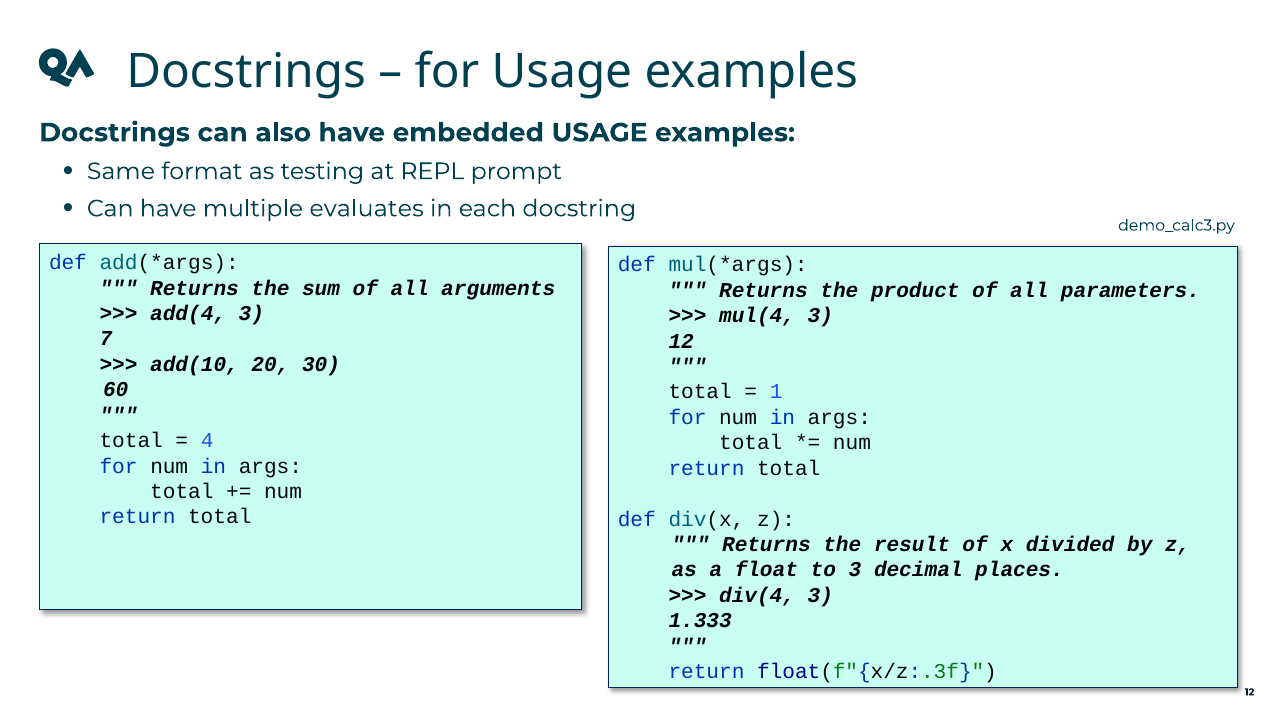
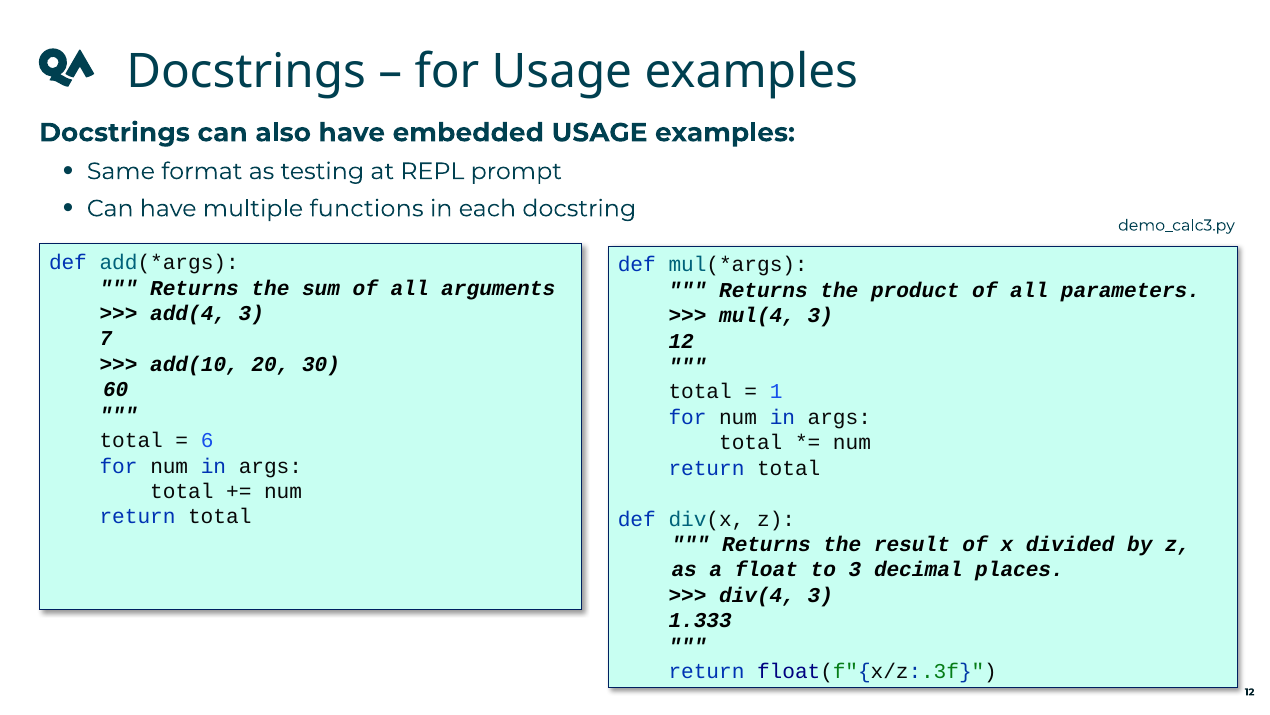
evaluates: evaluates -> functions
4: 4 -> 6
